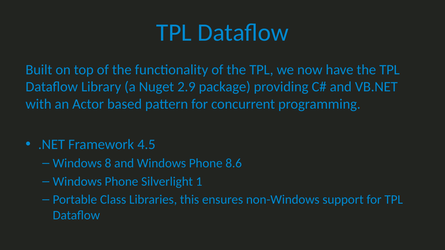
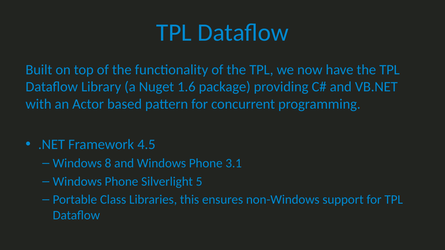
2.9: 2.9 -> 1.6
8.6: 8.6 -> 3.1
1: 1 -> 5
